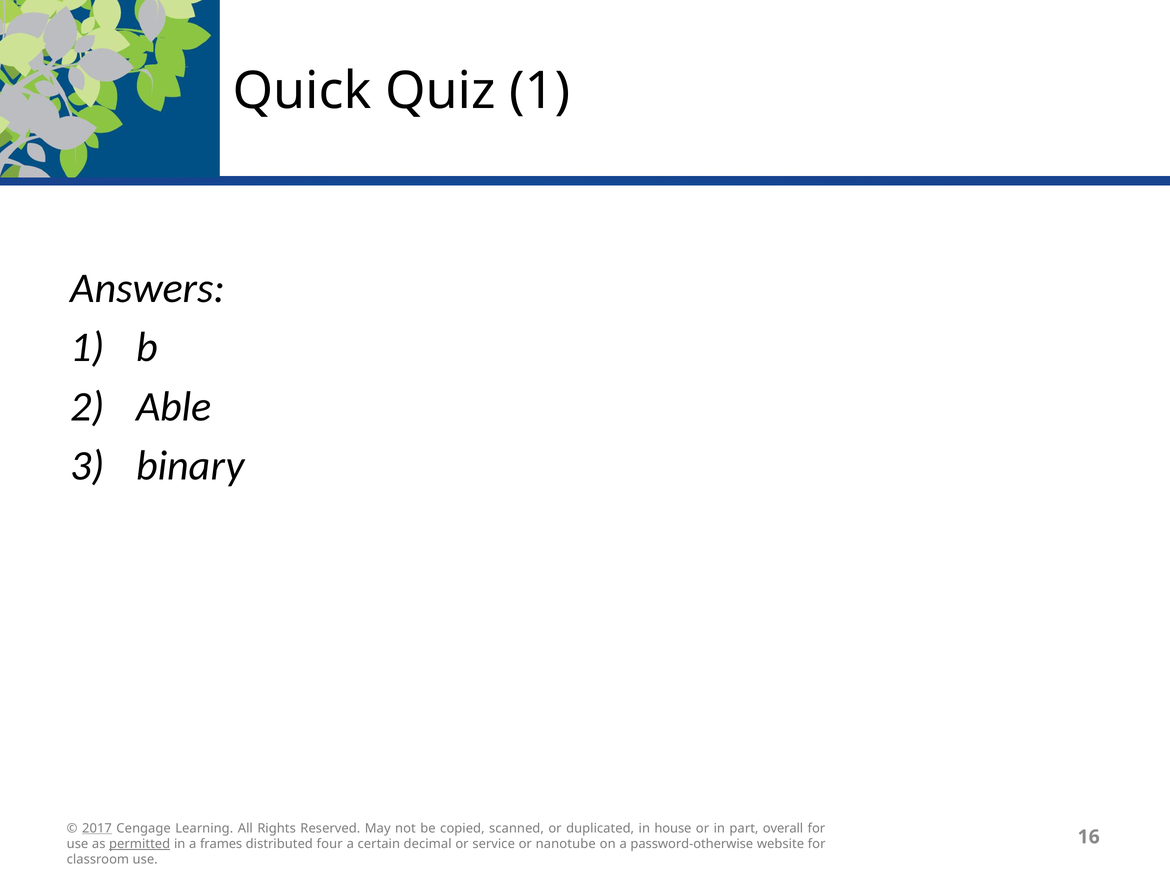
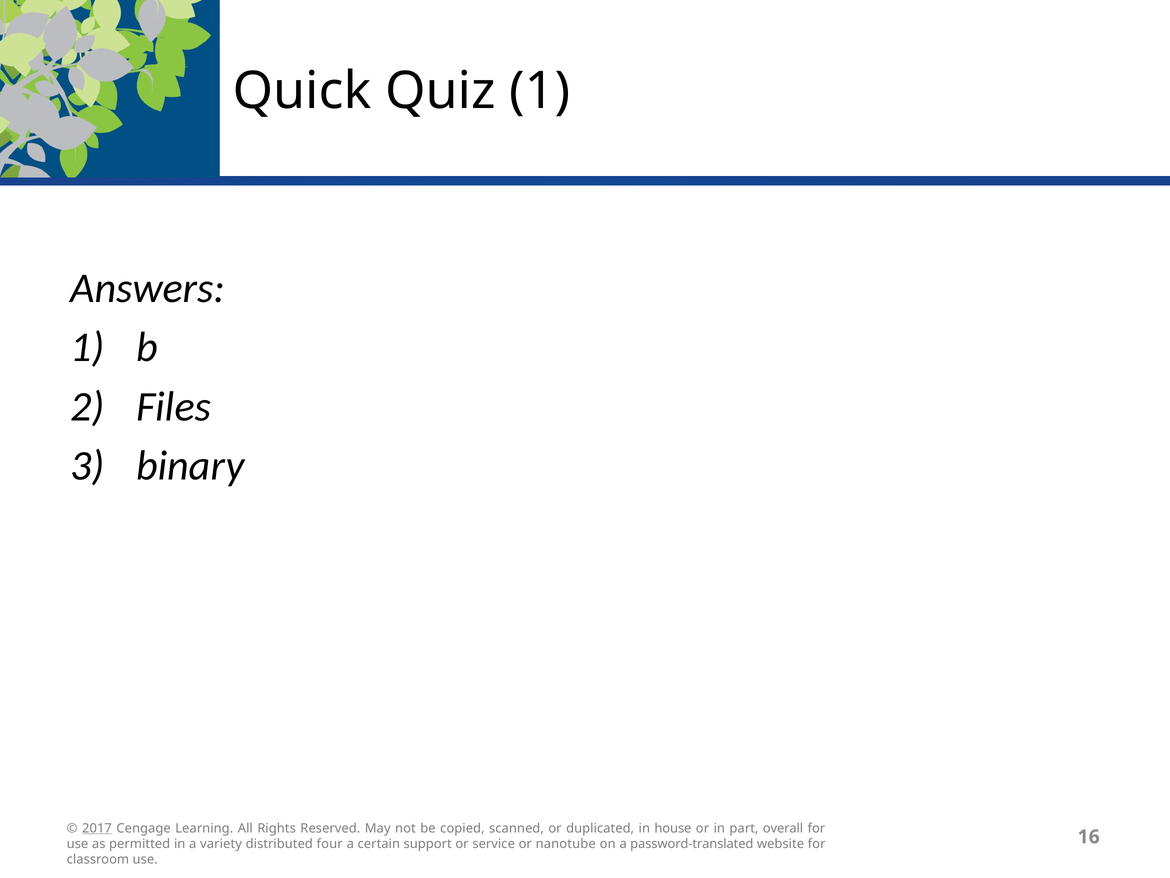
Able: Able -> Files
permitted underline: present -> none
frames: frames -> variety
decimal: decimal -> support
password-otherwise: password-otherwise -> password-translated
